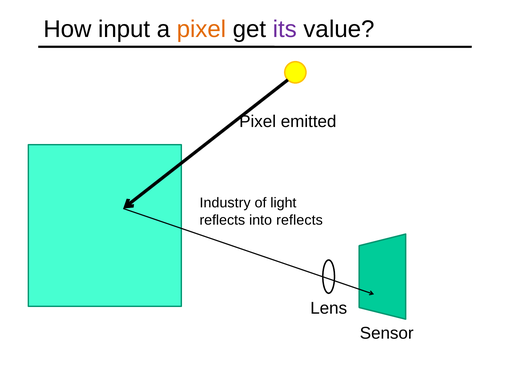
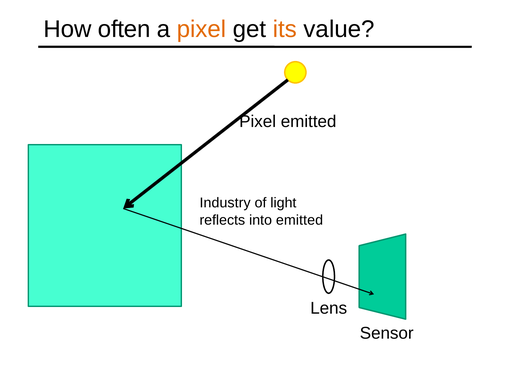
input: input -> often
its colour: purple -> orange
into reflects: reflects -> emitted
